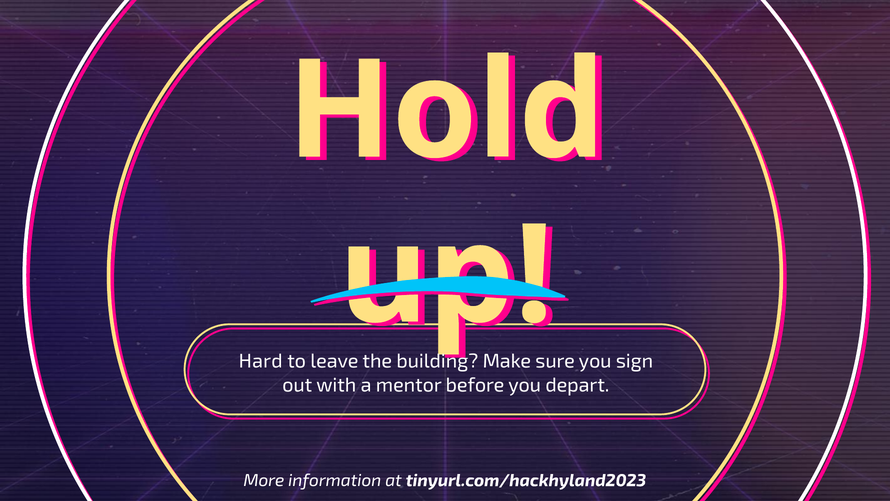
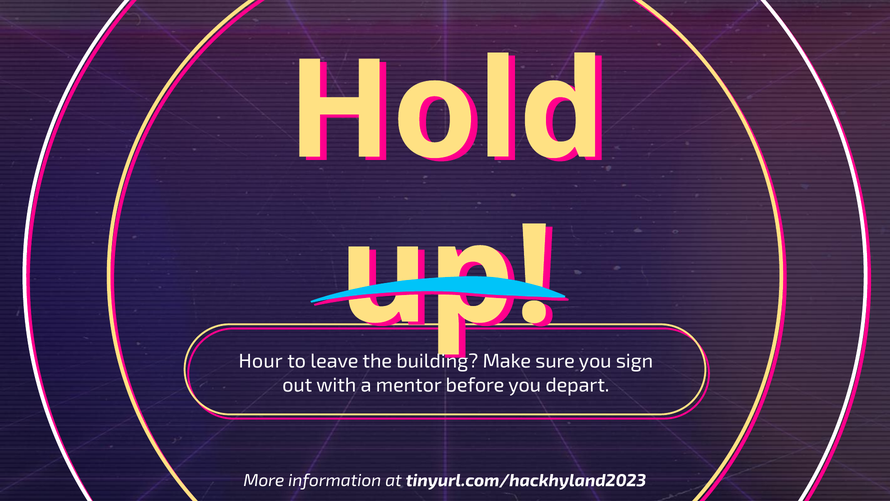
Hard: Hard -> Hour
